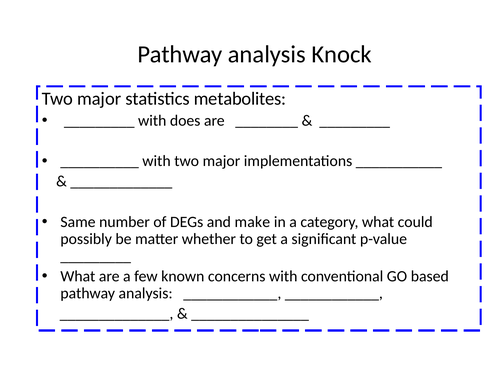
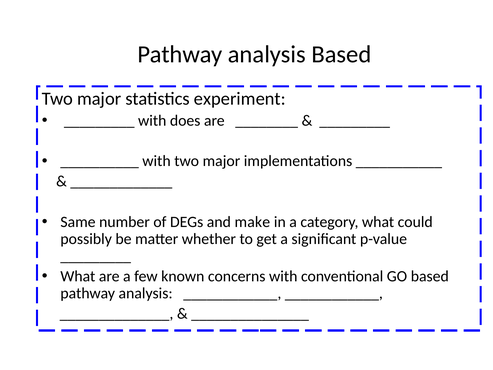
analysis Knock: Knock -> Based
metabolites: metabolites -> experiment
